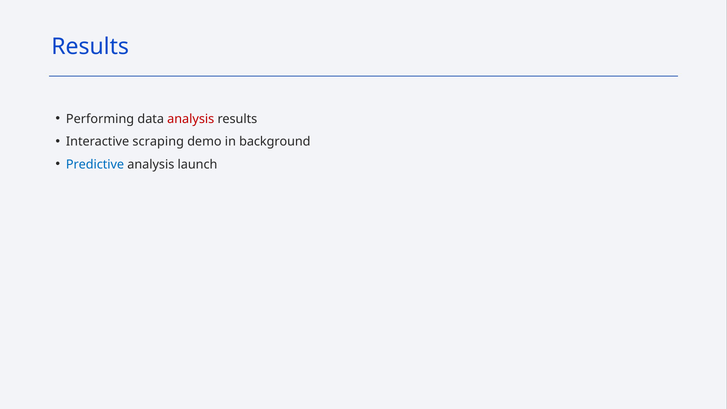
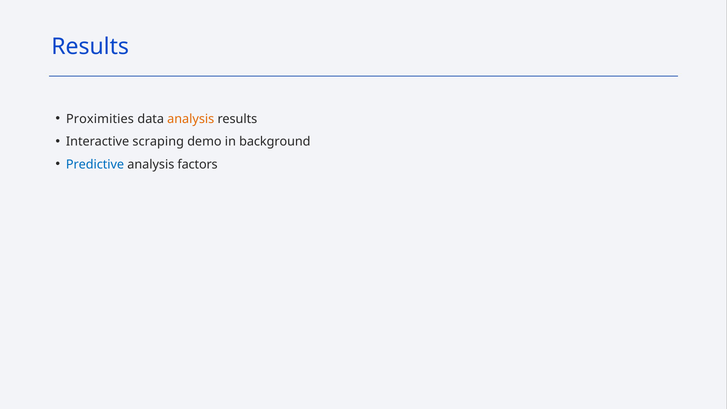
Performing: Performing -> Proximities
analysis at (191, 119) colour: red -> orange
launch: launch -> factors
